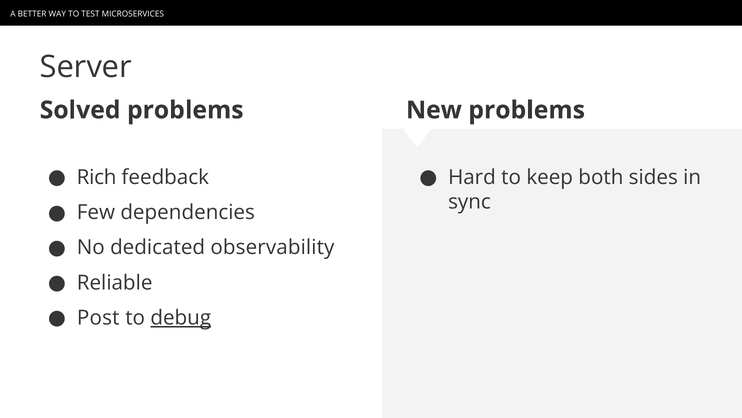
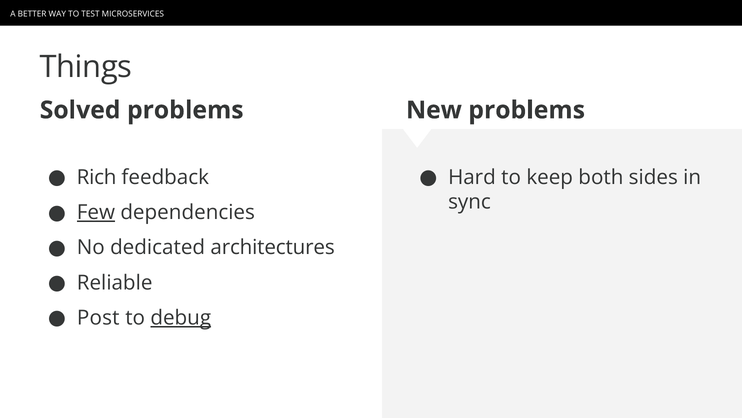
Server: Server -> Things
Few underline: none -> present
observability: observability -> architectures
